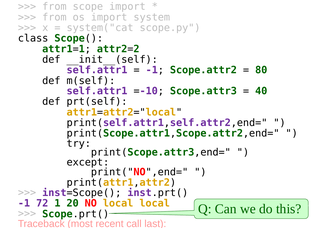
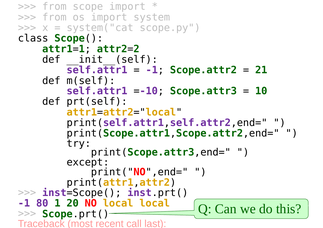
80: 80 -> 21
40: 40 -> 10
72: 72 -> 80
